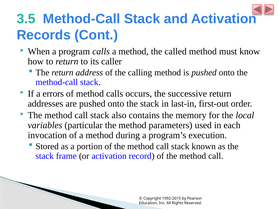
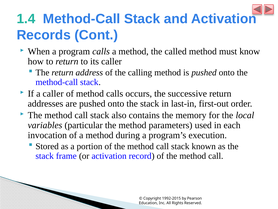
3.5: 3.5 -> 1.4
a errors: errors -> caller
